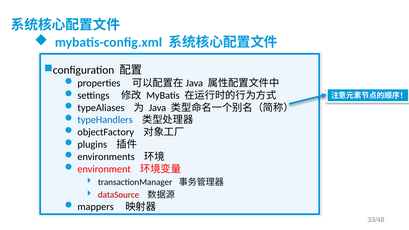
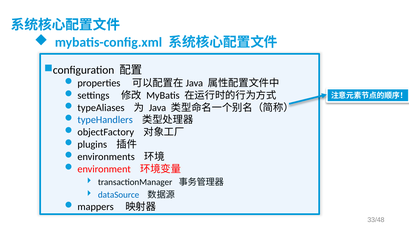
dataSource colour: red -> blue
